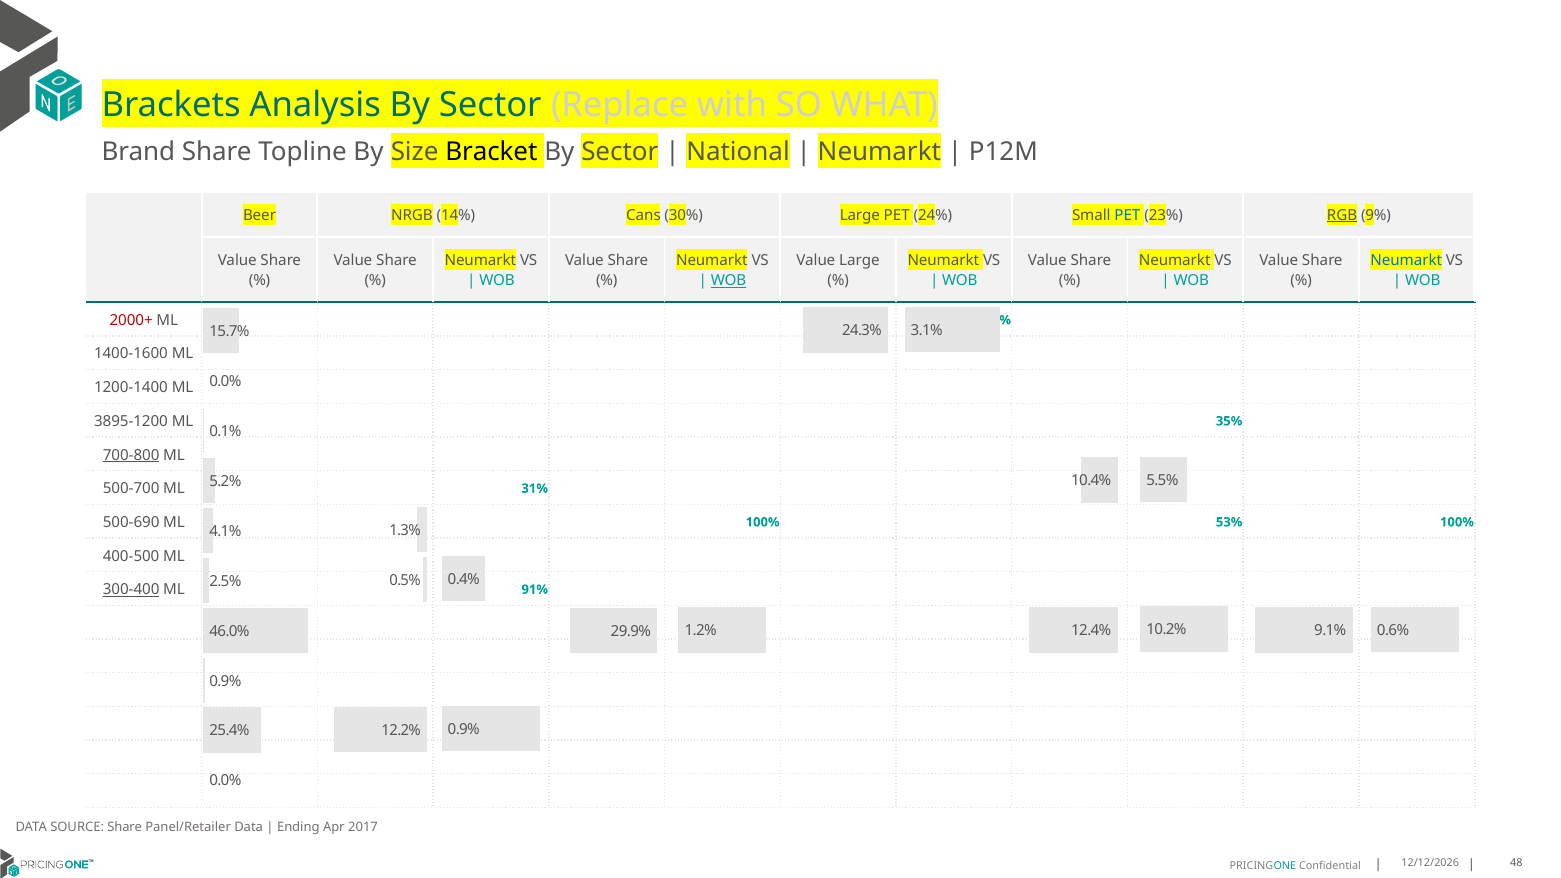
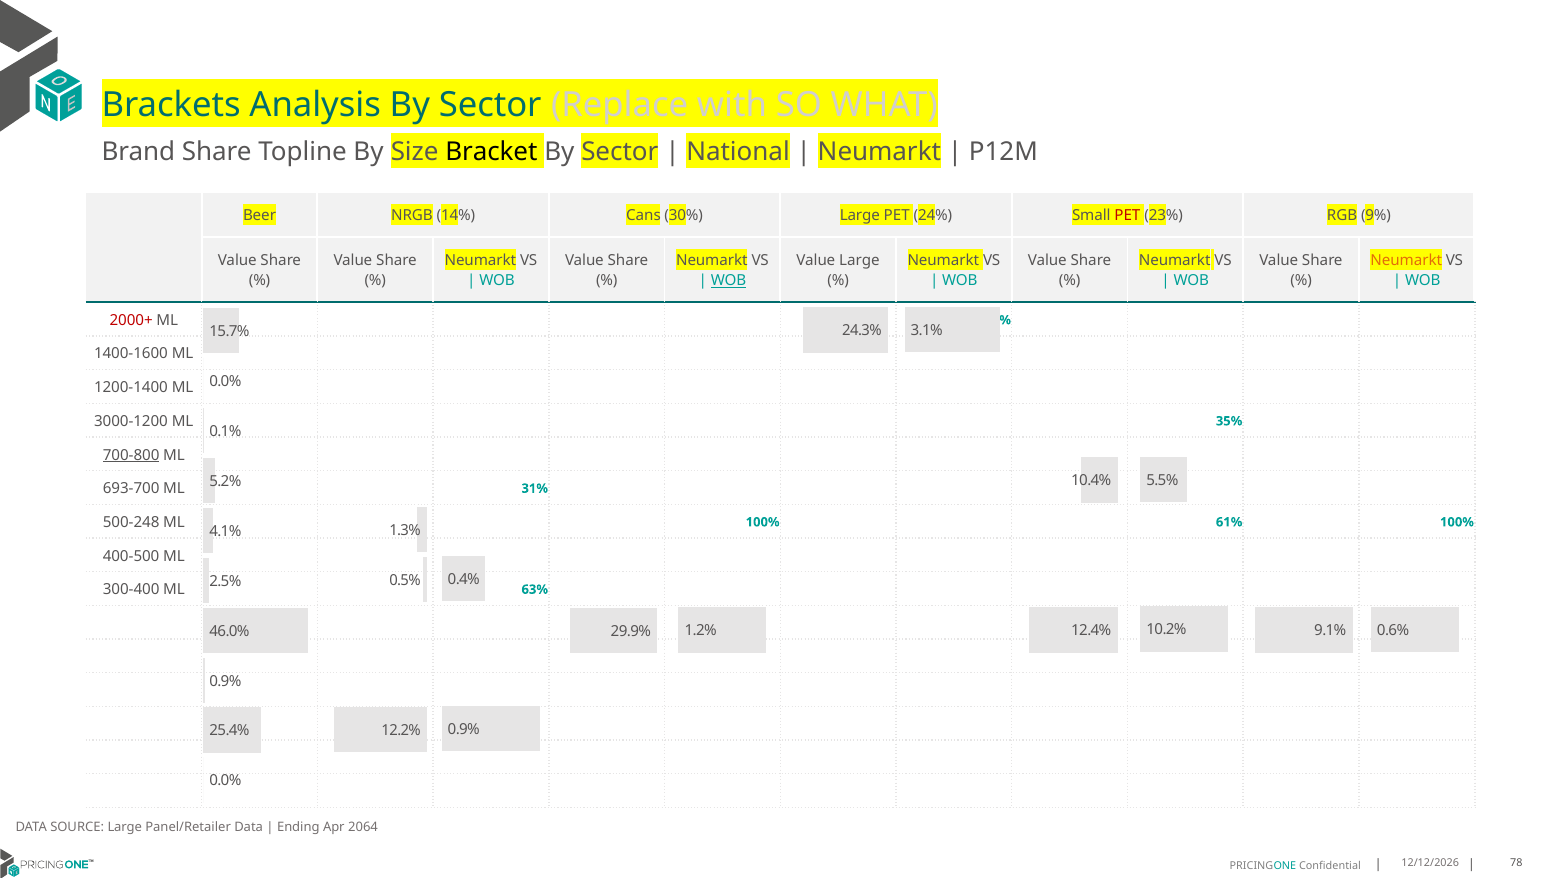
PET at (1127, 215) colour: blue -> red
RGB underline: present -> none
Neumarkt at (1406, 260) colour: blue -> orange
3895-1200: 3895-1200 -> 3000-1200
500-700: 500-700 -> 693-700
500-690: 500-690 -> 500-248
53%: 53% -> 61%
300-400 underline: present -> none
91%: 91% -> 63%
SOURCE Share: Share -> Large
2017: 2017 -> 2064
48: 48 -> 78
